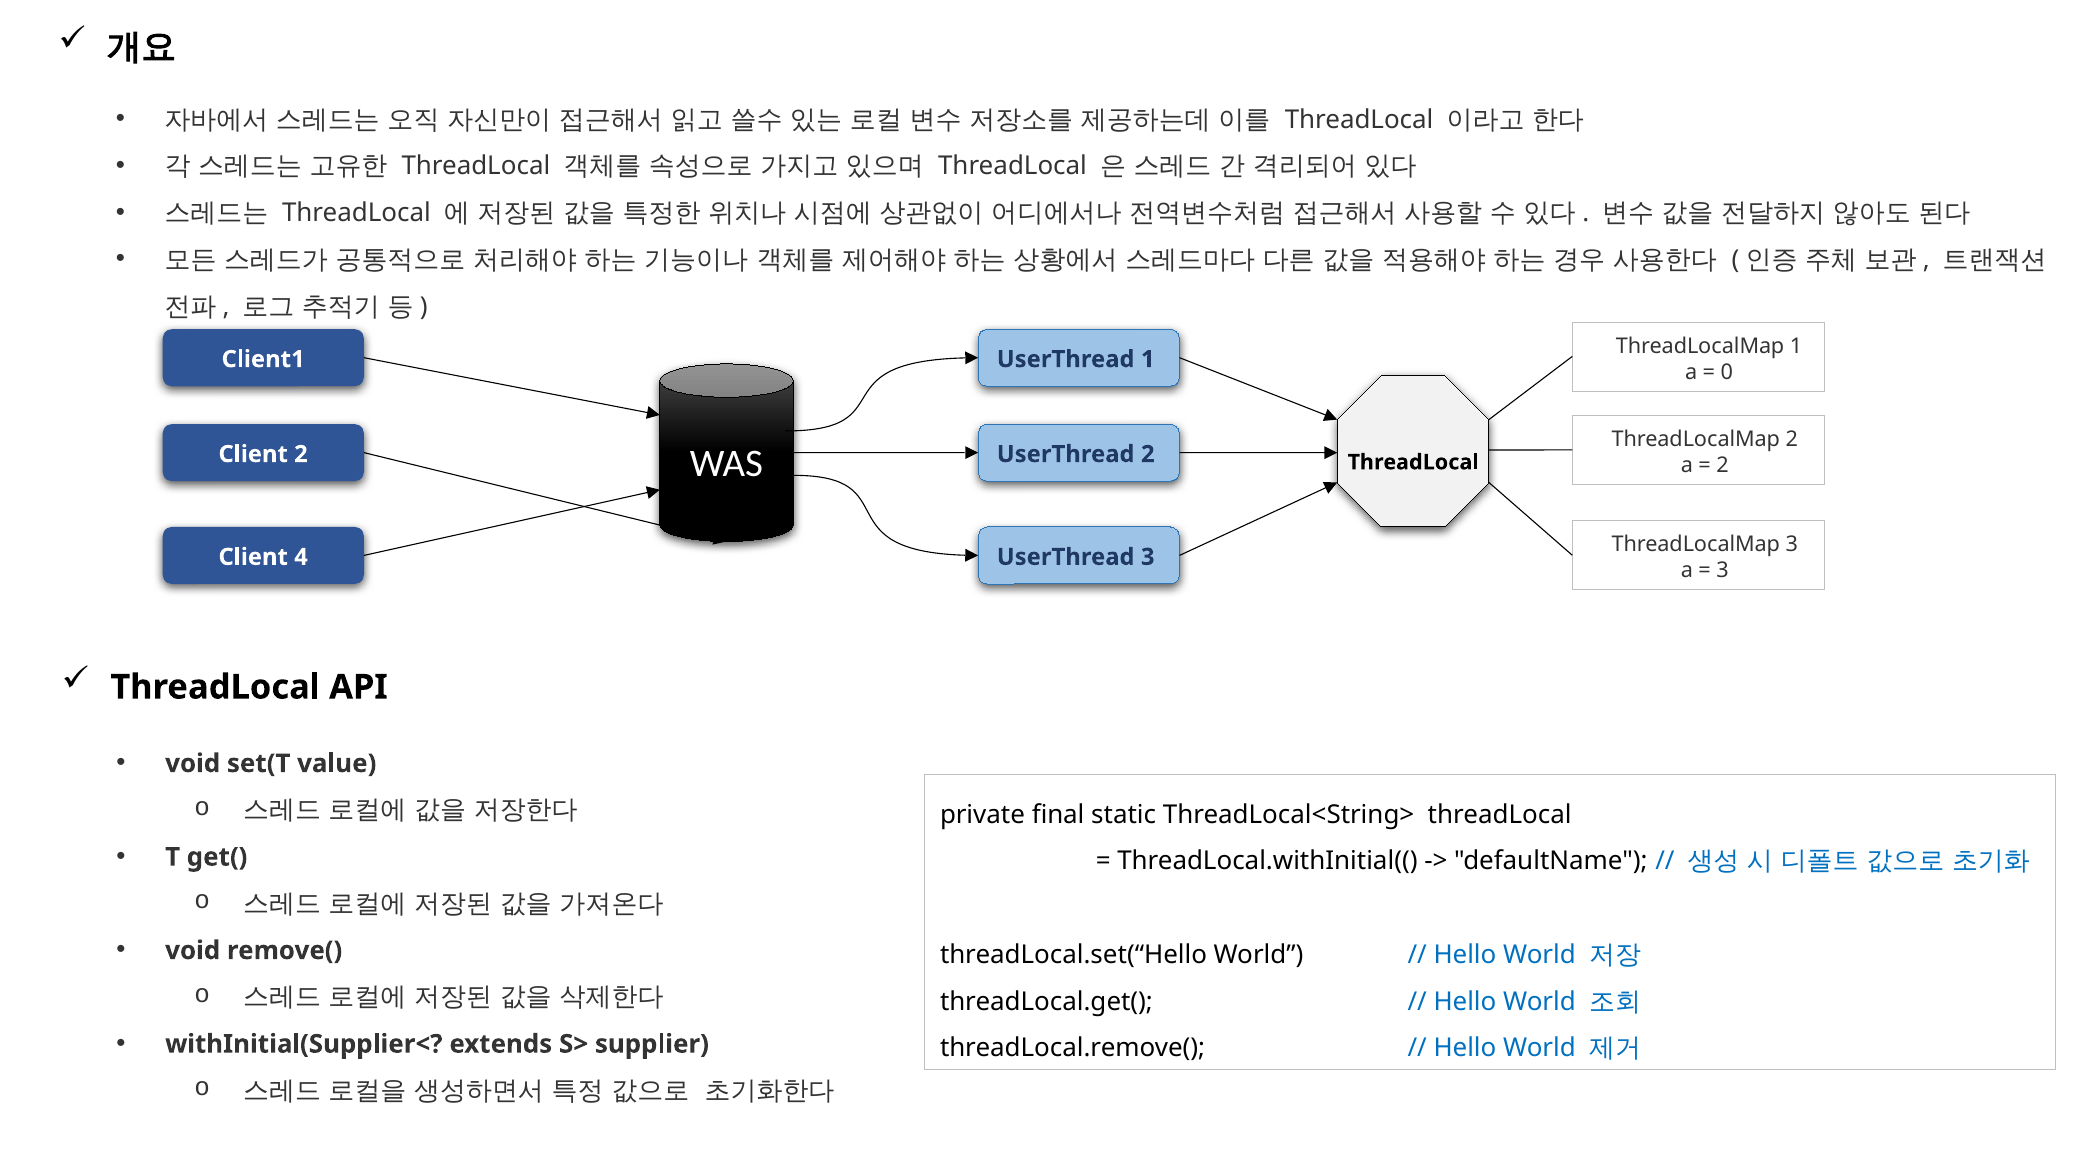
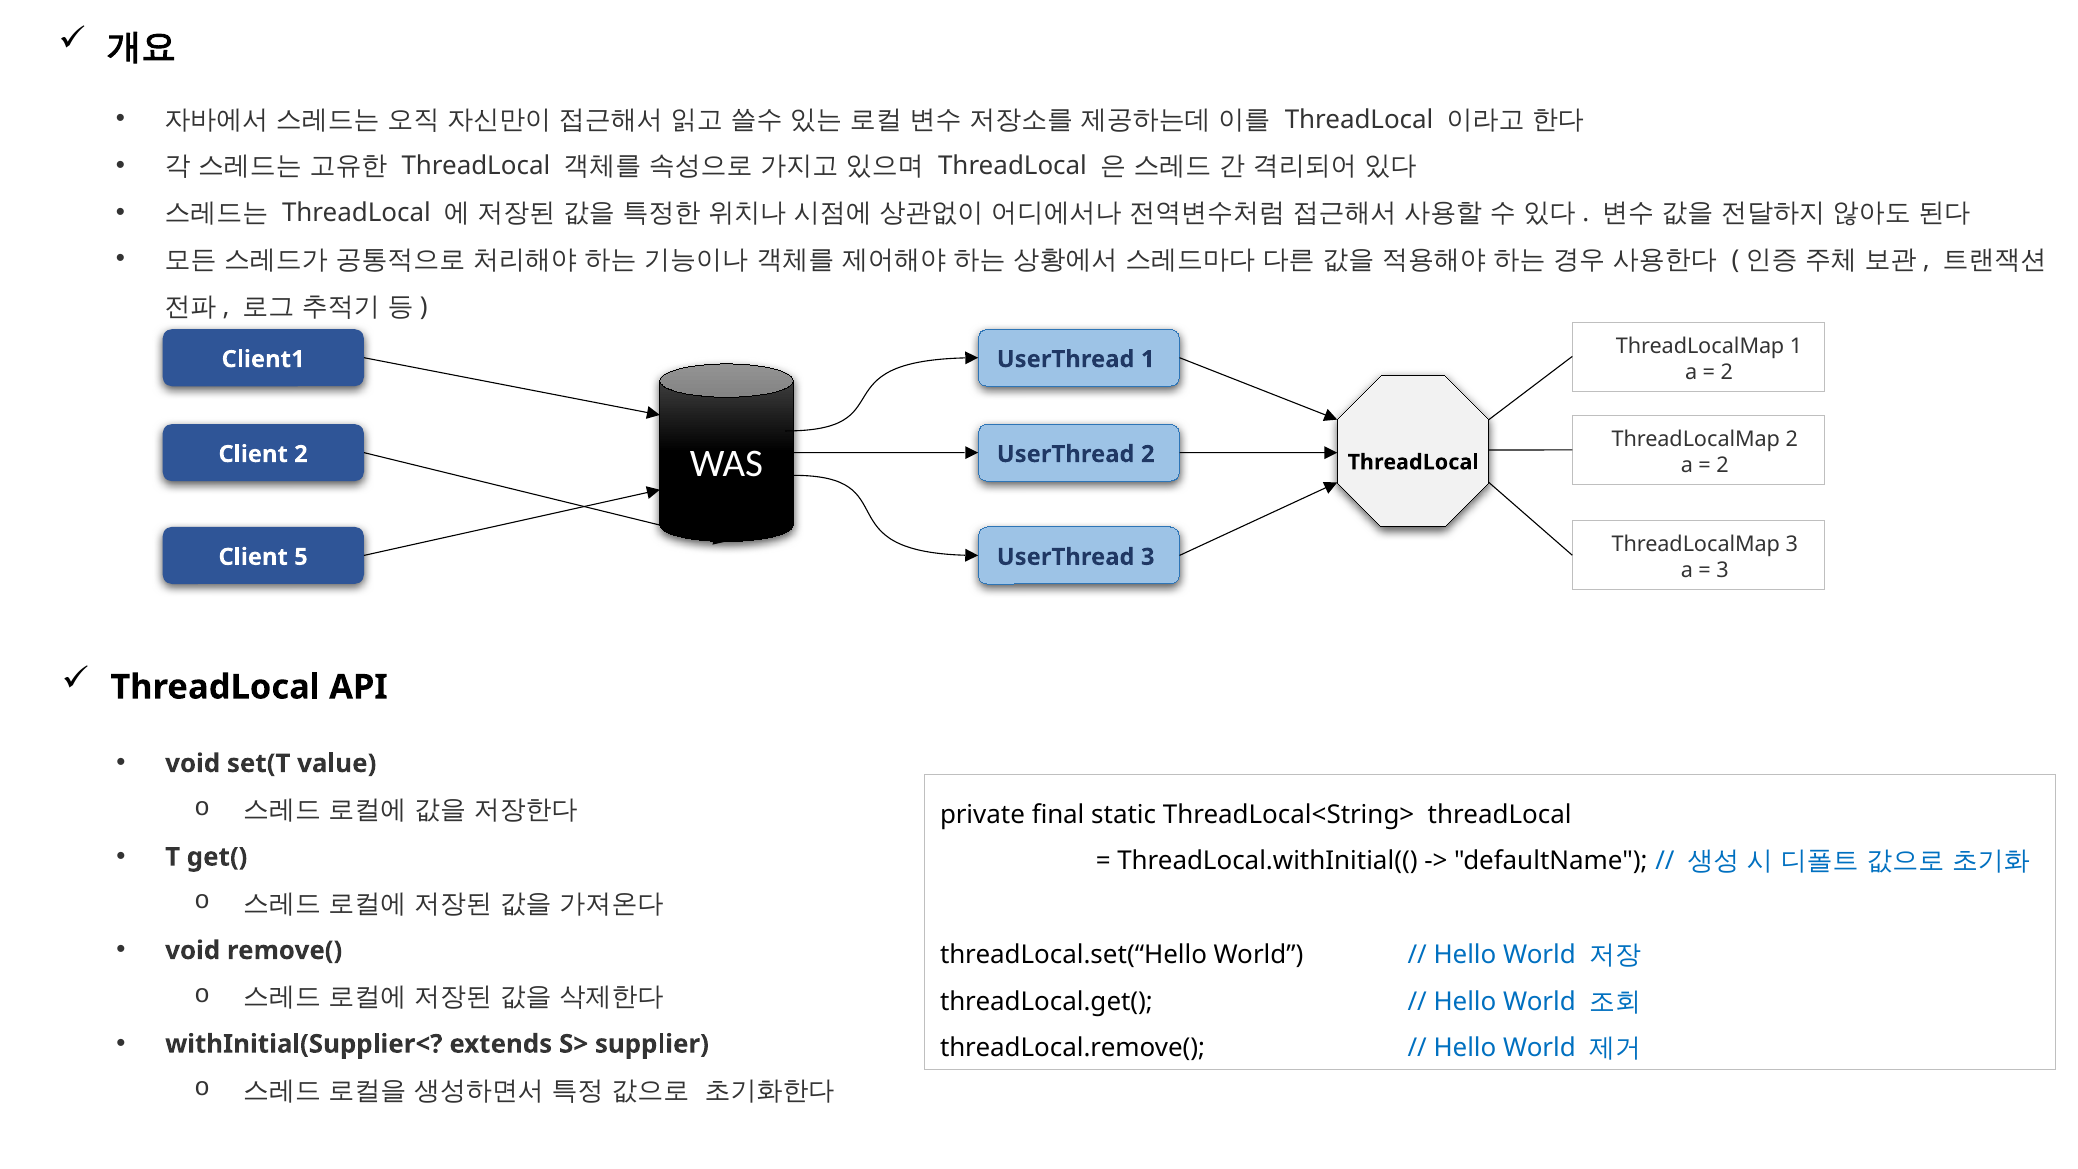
0 at (1727, 372): 0 -> 2
4: 4 -> 5
